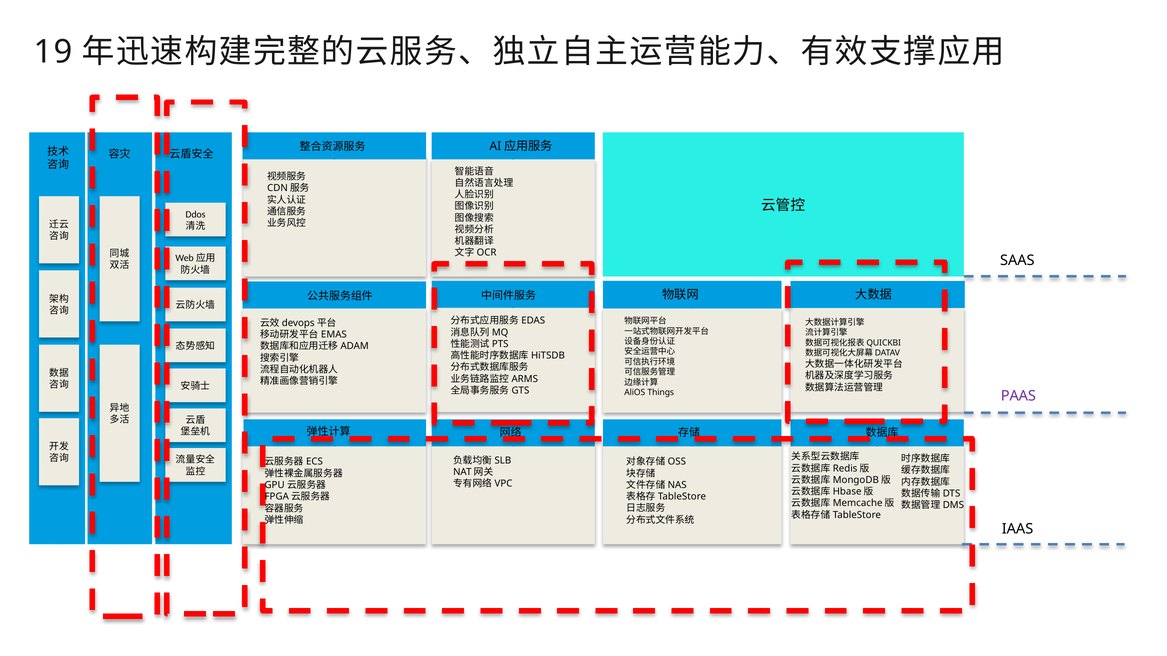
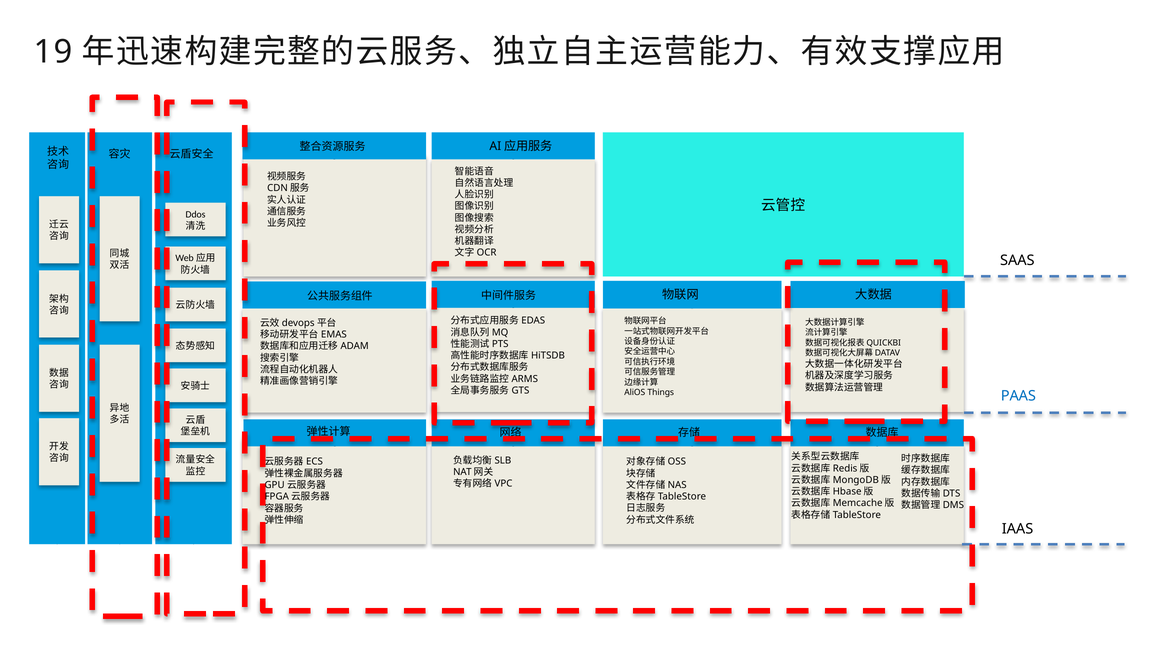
PAAS colour: purple -> blue
